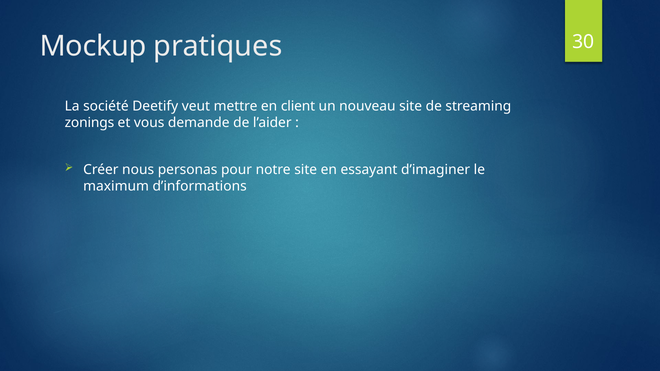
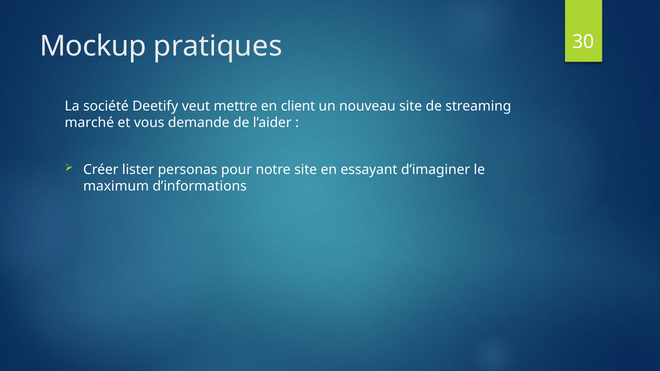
zonings: zonings -> marché
nous: nous -> lister
